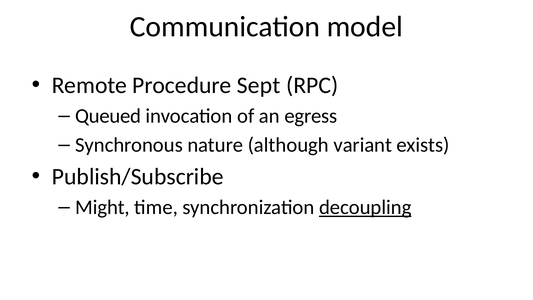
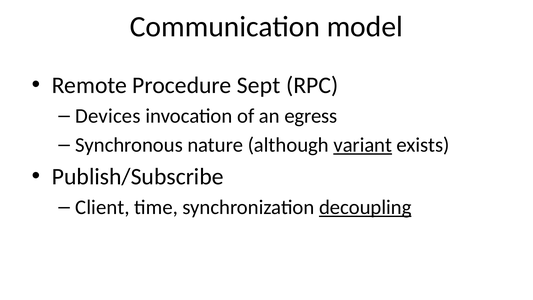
Queued: Queued -> Devices
variant underline: none -> present
Might: Might -> Client
